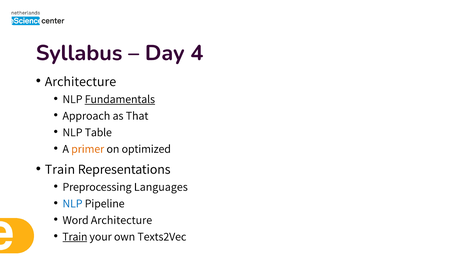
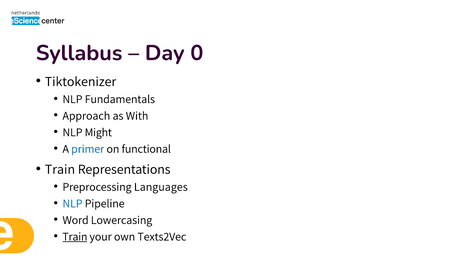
4: 4 -> 0
Architecture at (80, 82): Architecture -> Tiktokenizer
Fundamentals underline: present -> none
That: That -> With
Table: Table -> Might
primer colour: orange -> blue
optimized: optimized -> functional
Word Architecture: Architecture -> Lowercasing
